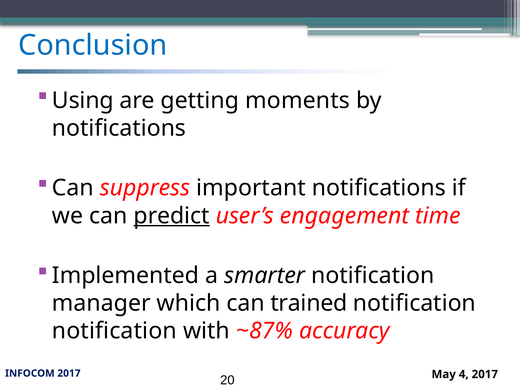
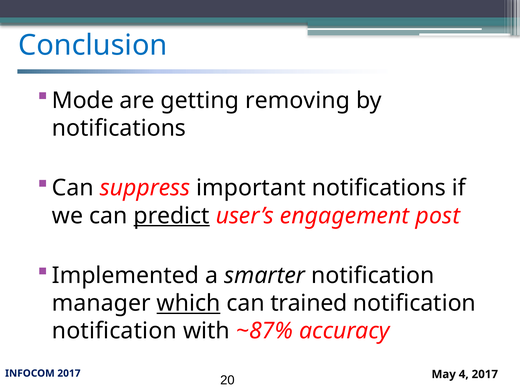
Using: Using -> Mode
moments: moments -> removing
time: time -> post
which underline: none -> present
